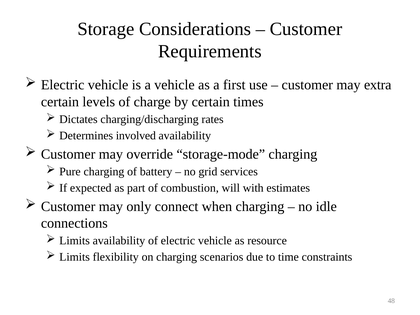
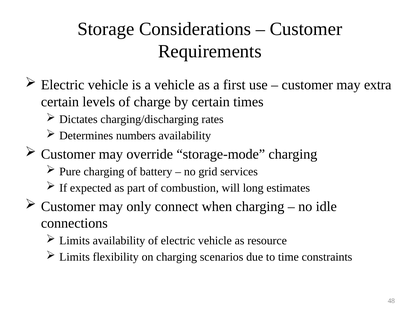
involved: involved -> numbers
with: with -> long
